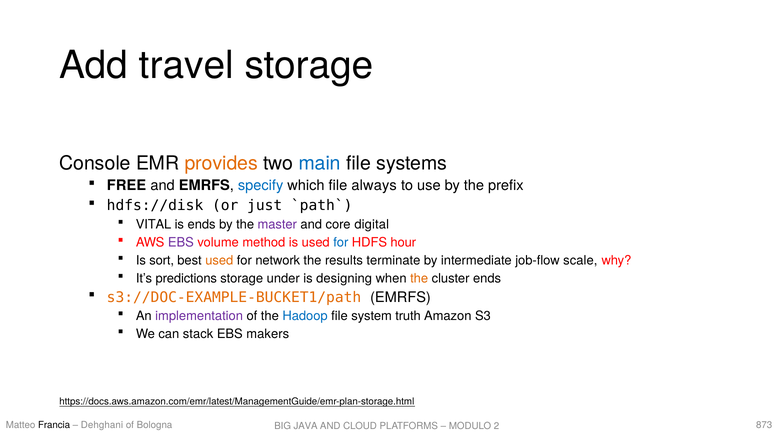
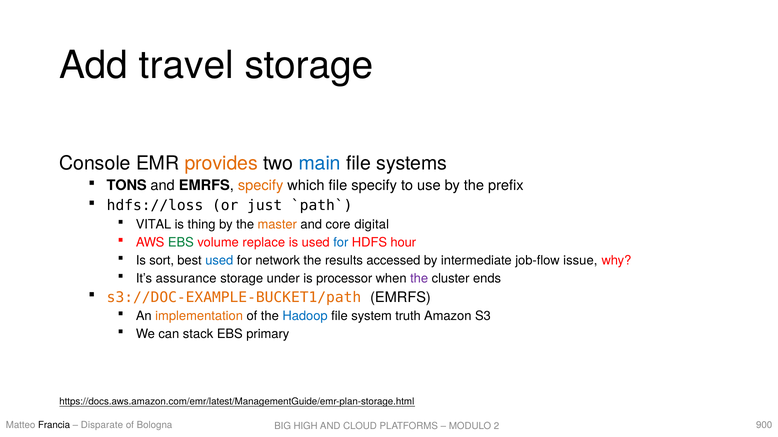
FREE: FREE -> TONS
specify at (261, 186) colour: blue -> orange
file always: always -> specify
hdfs://disk: hdfs://disk -> hdfs://loss
is ends: ends -> thing
master colour: purple -> orange
EBS at (181, 243) colour: purple -> green
method: method -> replace
used at (219, 261) colour: orange -> blue
terminate: terminate -> accessed
scale: scale -> issue
predictions: predictions -> assurance
designing: designing -> processor
the at (419, 279) colour: orange -> purple
implementation colour: purple -> orange
makers: makers -> primary
Dehghani: Dehghani -> Disparate
873: 873 -> 900
JAVA: JAVA -> HIGH
